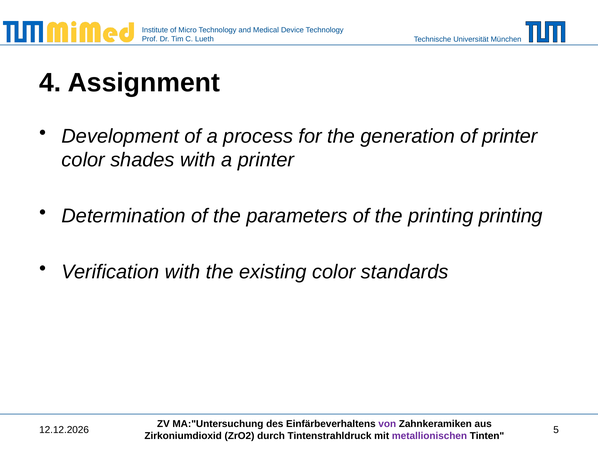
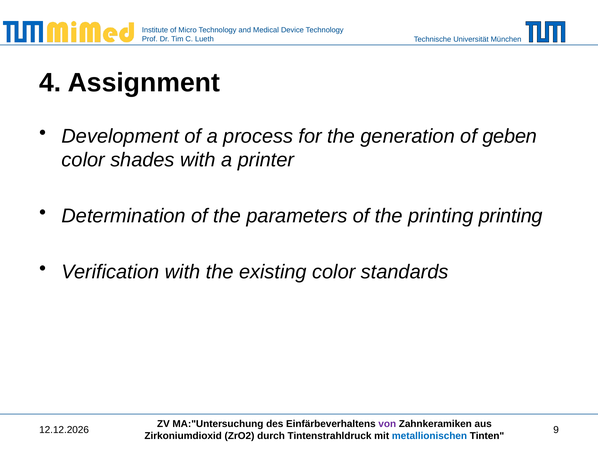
of printer: printer -> geben
5: 5 -> 9
metallionischen colour: purple -> blue
